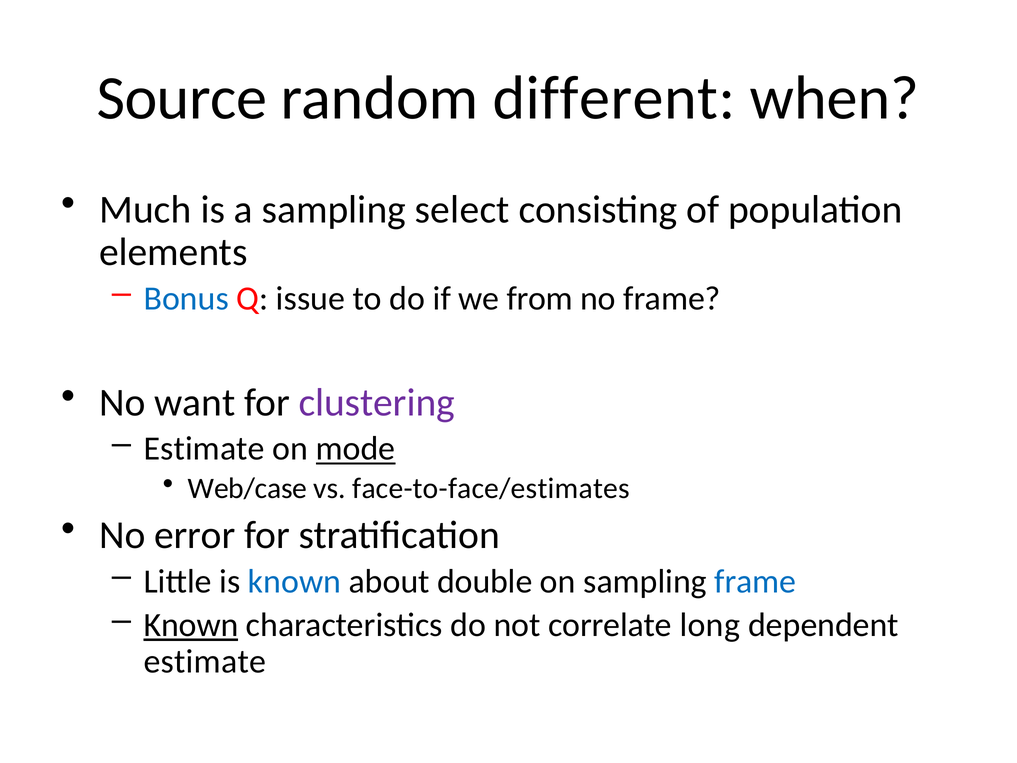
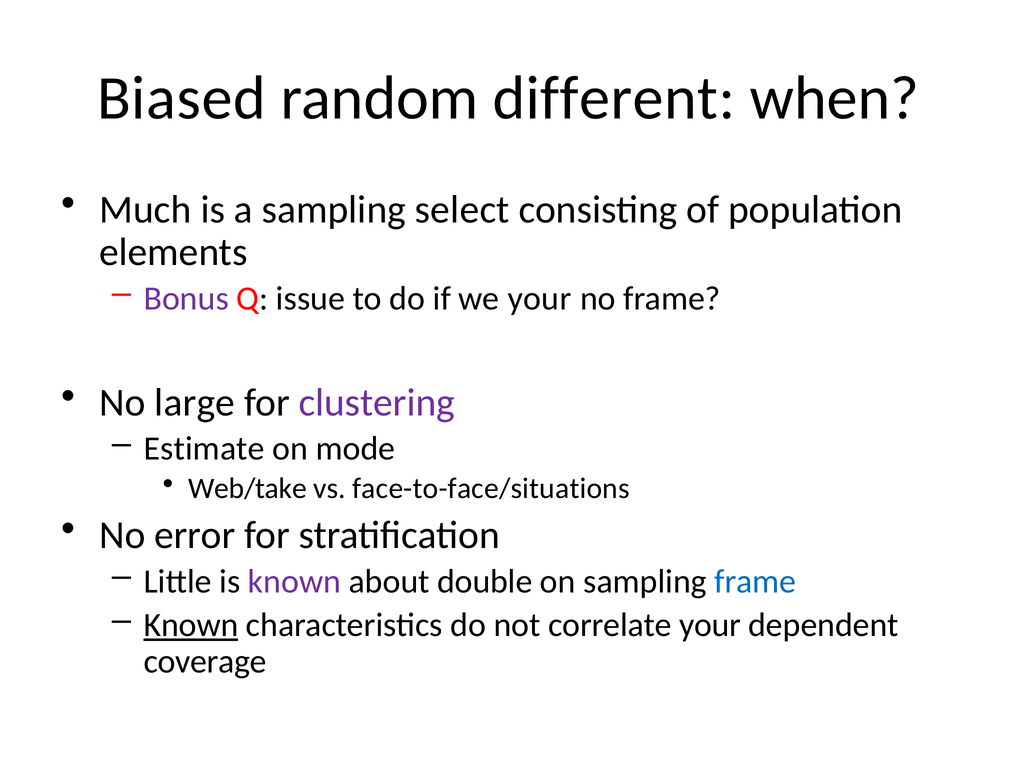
Source: Source -> Biased
Bonus colour: blue -> purple
we from: from -> your
want: want -> large
mode underline: present -> none
Web/case: Web/case -> Web/take
face-to-face/estimates: face-to-face/estimates -> face-to-face/situations
known at (294, 581) colour: blue -> purple
correlate long: long -> your
estimate at (205, 662): estimate -> coverage
